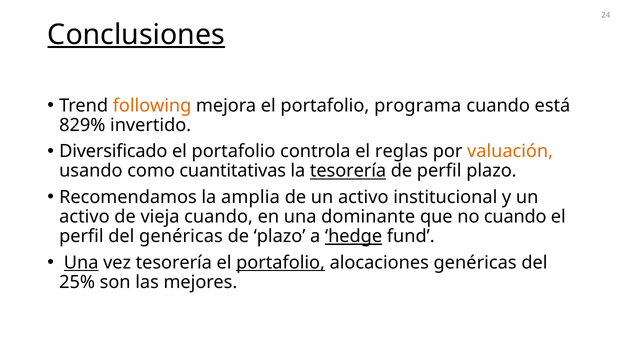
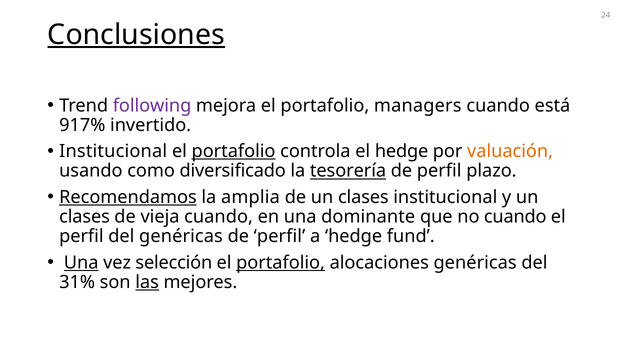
following colour: orange -> purple
programa: programa -> managers
829%: 829% -> 917%
Diversificado at (113, 151): Diversificado -> Institucional
portafolio at (234, 151) underline: none -> present
el reglas: reglas -> hedge
cuantitativas: cuantitativas -> diversificado
Recomendamos underline: none -> present
de un activo: activo -> clases
activo at (84, 216): activo -> clases
plazo at (280, 236): plazo -> perfil
hedge at (354, 236) underline: present -> none
vez tesorería: tesorería -> selección
25%: 25% -> 31%
las underline: none -> present
